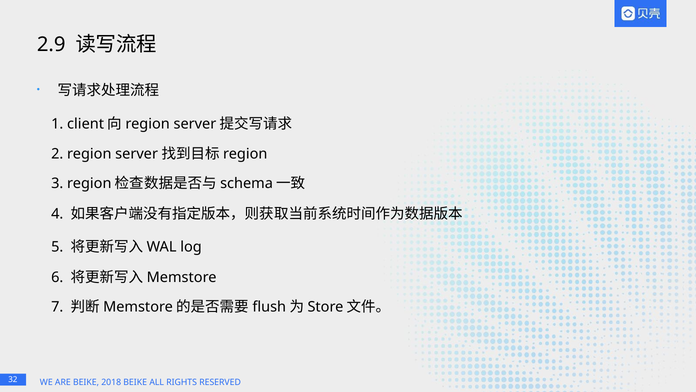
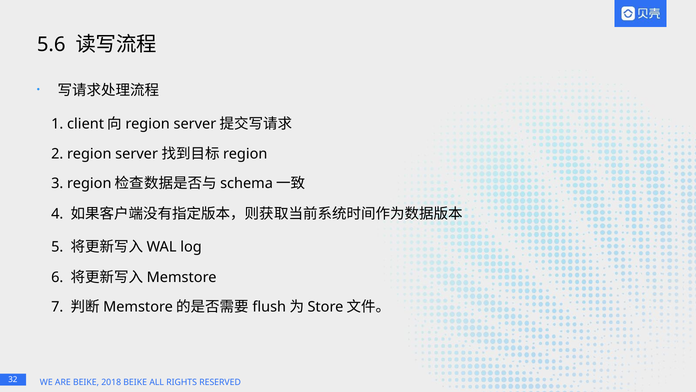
2.9: 2.9 -> 5.6
